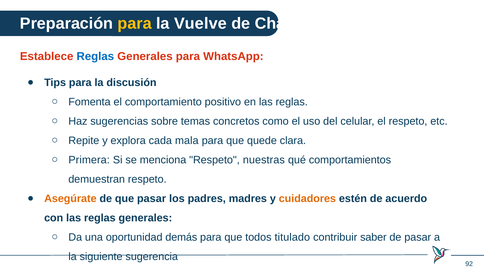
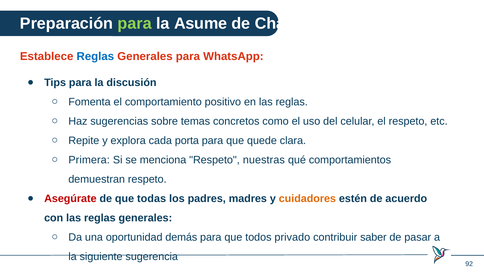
para at (135, 24) colour: yellow -> light green
Vuelve: Vuelve -> Asume
mala: mala -> porta
Asegúrate colour: orange -> red
que pasar: pasar -> todas
titulado: titulado -> privado
